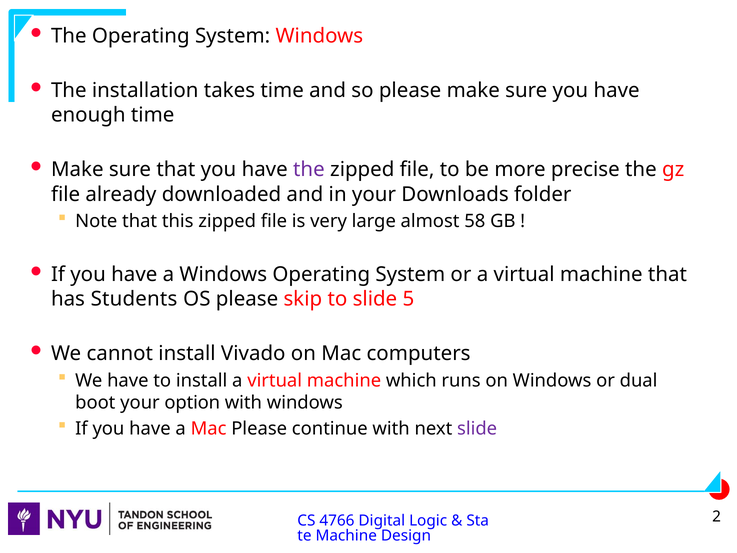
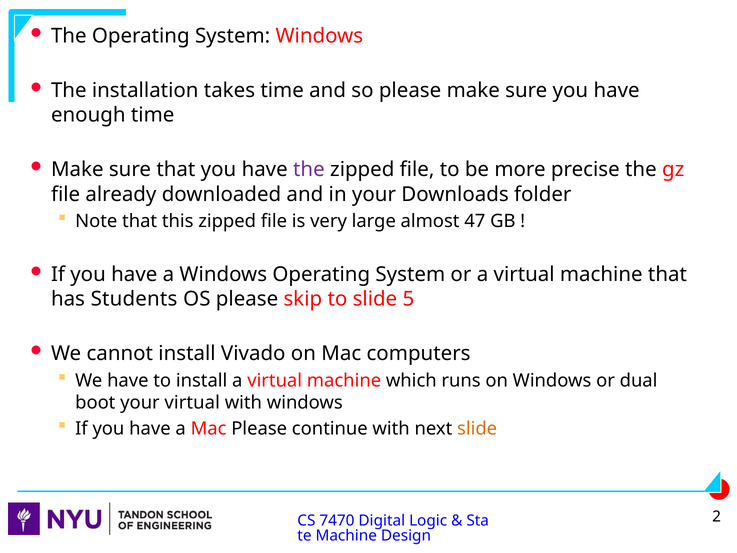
58: 58 -> 47
your option: option -> virtual
slide at (477, 428) colour: purple -> orange
4766: 4766 -> 7470
